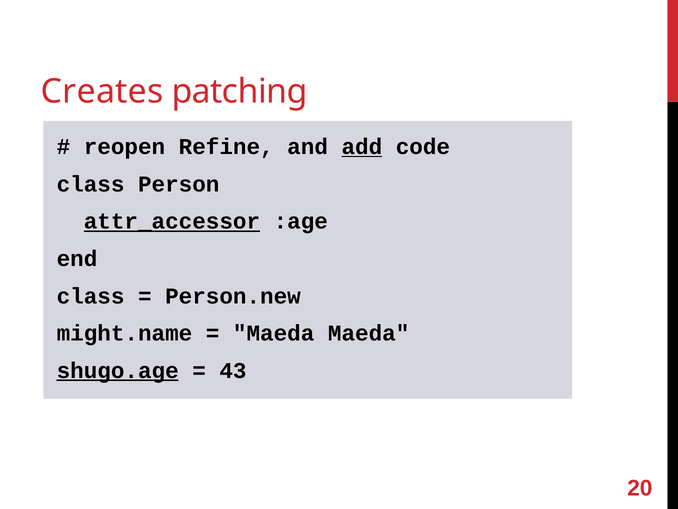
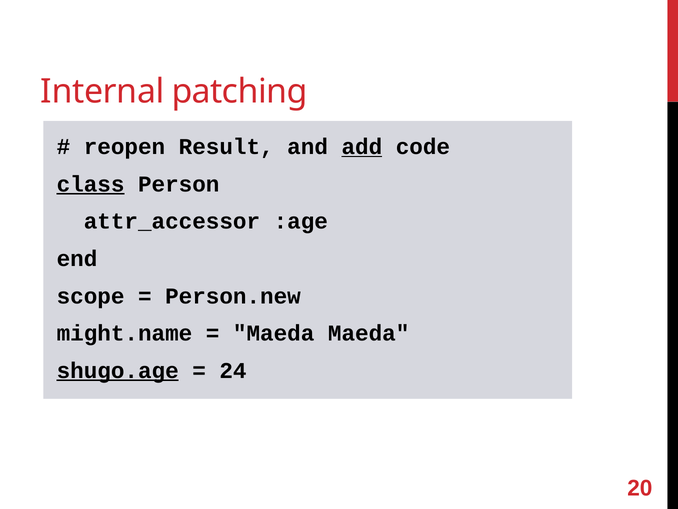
Creates: Creates -> Internal
Refine: Refine -> Result
class at (91, 184) underline: none -> present
attr_accessor underline: present -> none
class at (91, 296): class -> scope
43: 43 -> 24
